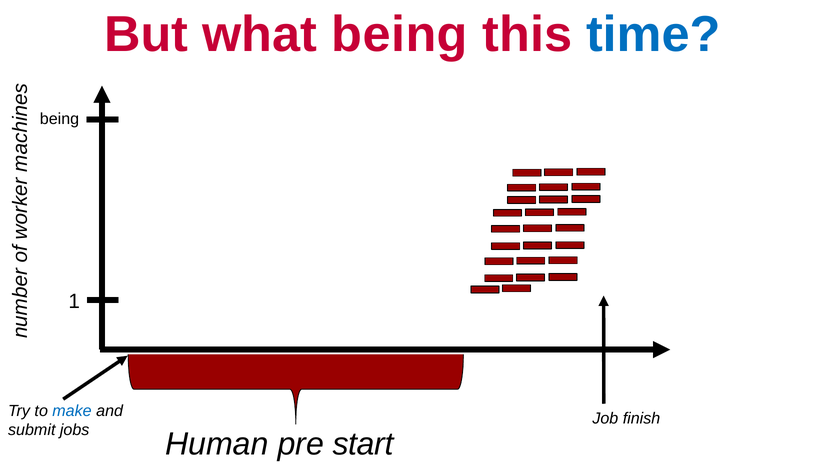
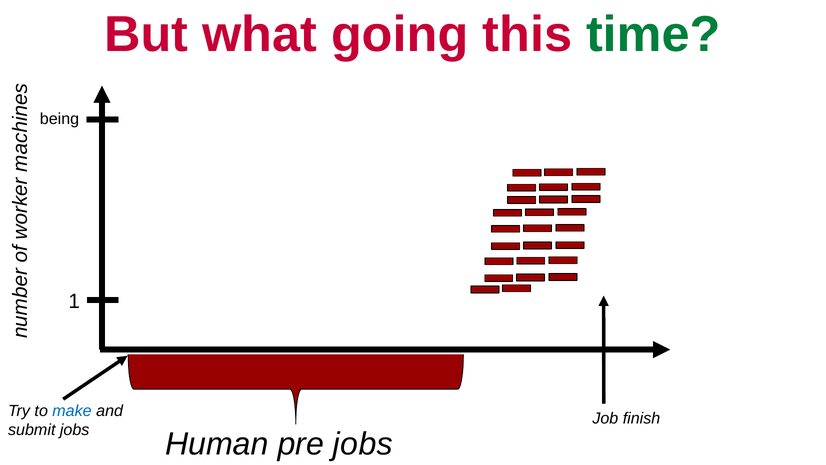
what being: being -> going
time colour: blue -> green
pre start: start -> jobs
